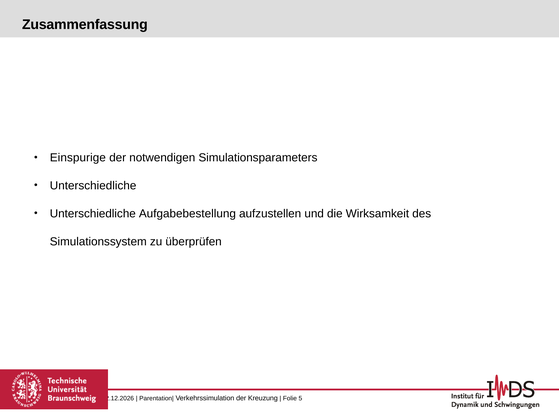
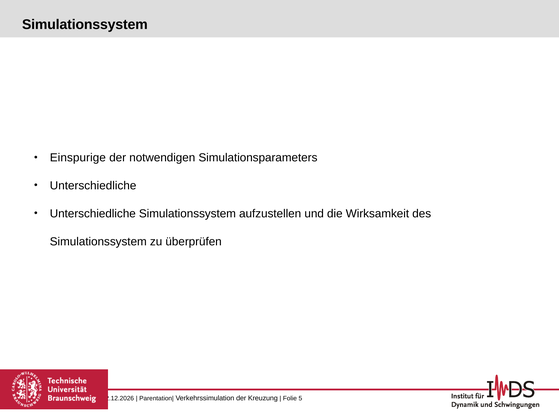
Zusammenfassung at (85, 24): Zusammenfassung -> Simulationssystem
Unterschiedliche Aufgabebestellung: Aufgabebestellung -> Simulationssystem
